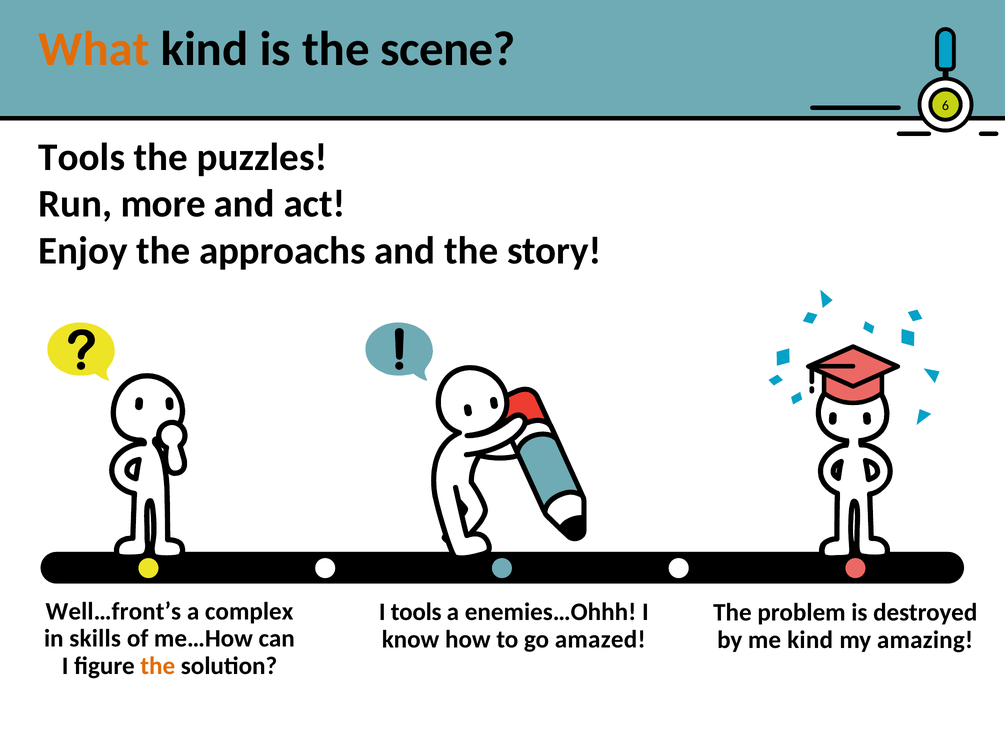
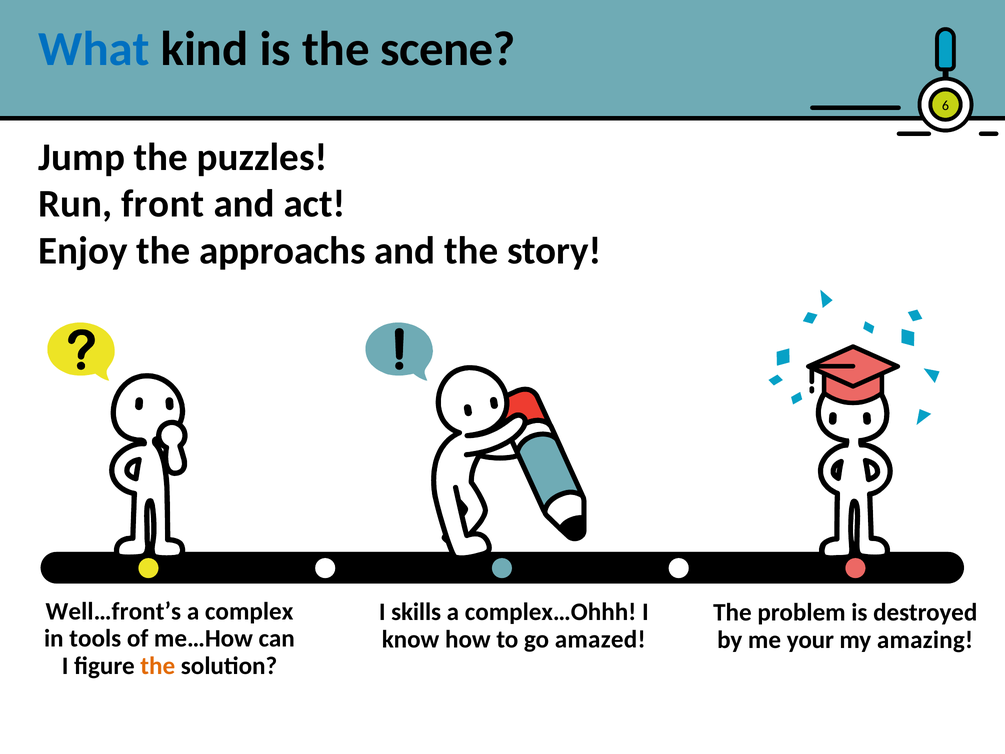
What colour: orange -> blue
Tools at (82, 157): Tools -> Jump
more: more -> front
I tools: tools -> skills
enemies…Ohhh: enemies…Ohhh -> complex…Ohhh
skills: skills -> tools
me kind: kind -> your
